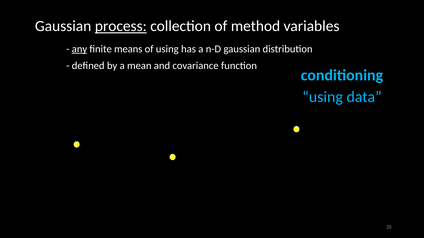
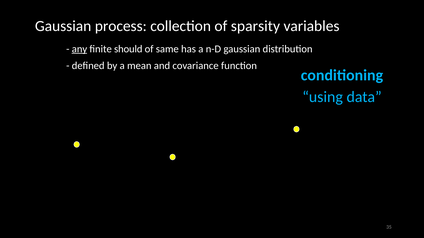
process underline: present -> none
method: method -> sparsity
means: means -> should
of using: using -> same
